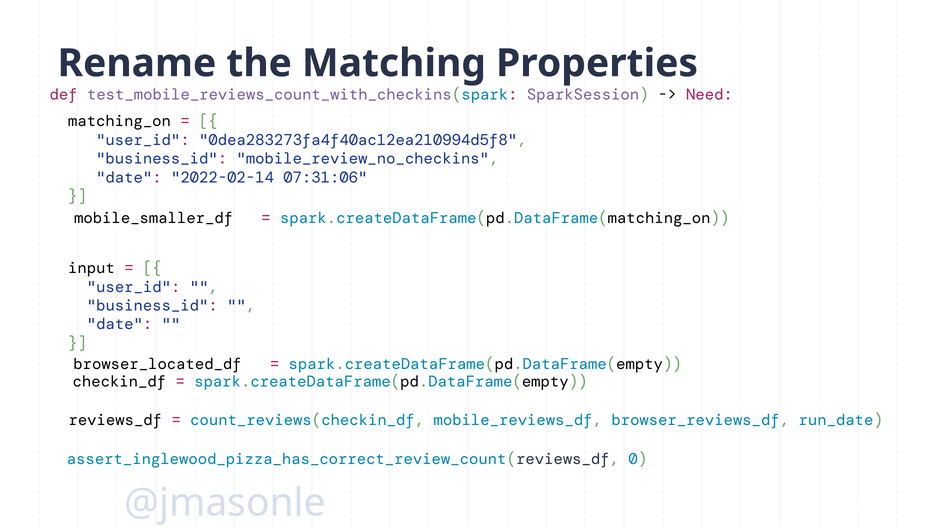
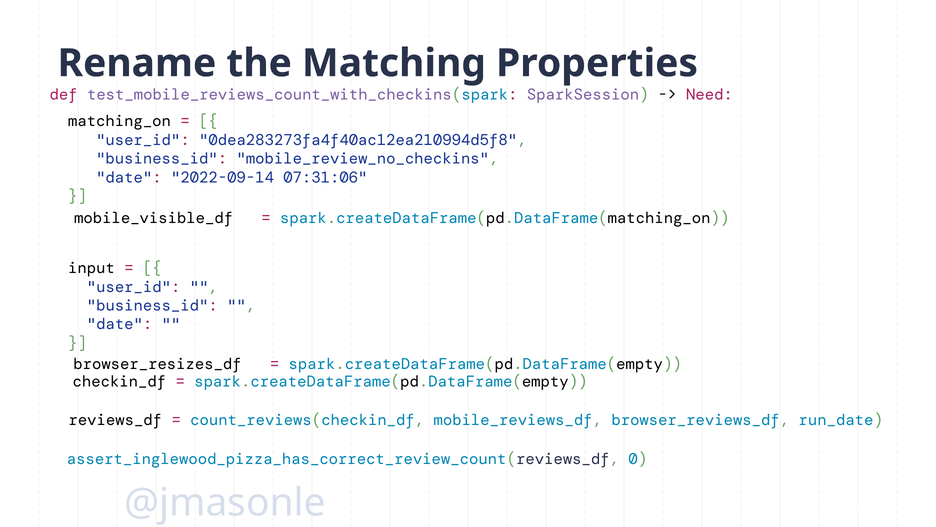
2022-02-14: 2022-02-14 -> 2022-09-14
mobile_smaller_df: mobile_smaller_df -> mobile_visible_df
browser_located_df: browser_located_df -> browser_resizes_df
